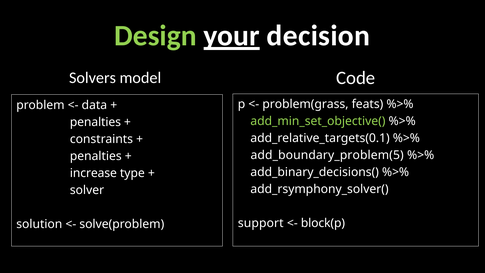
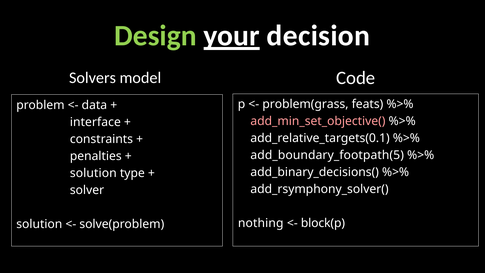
add_min_set_objective( colour: light green -> pink
penalties at (95, 122): penalties -> interface
add_boundary_problem(5: add_boundary_problem(5 -> add_boundary_footpath(5
increase at (93, 173): increase -> solution
support: support -> nothing
